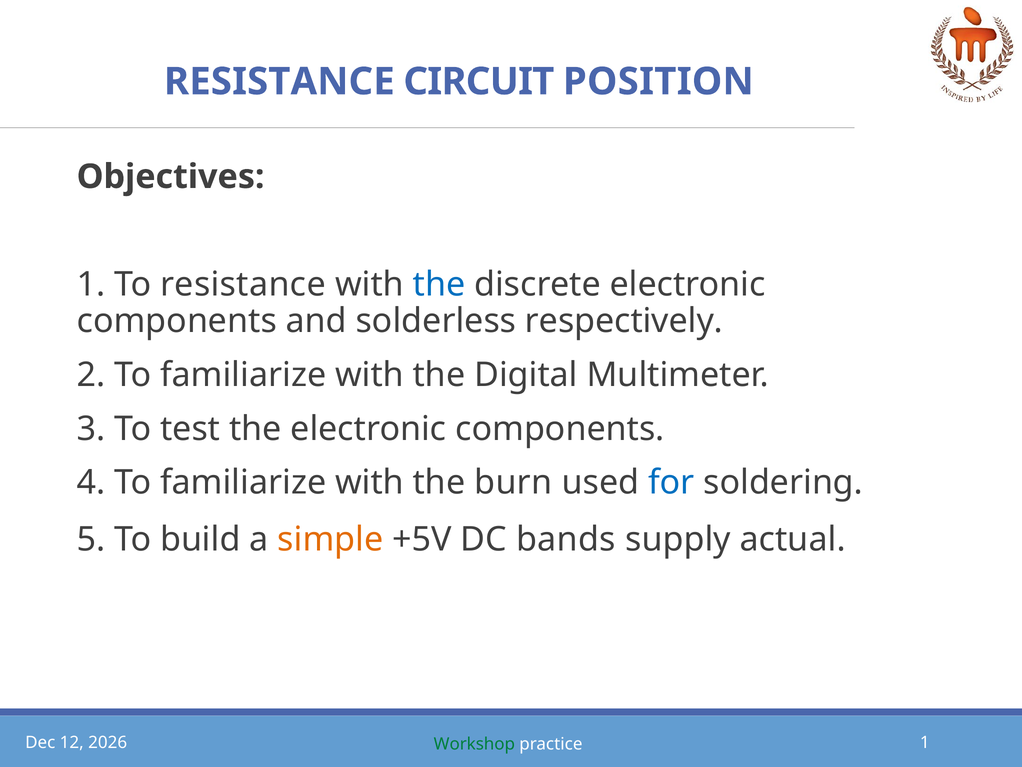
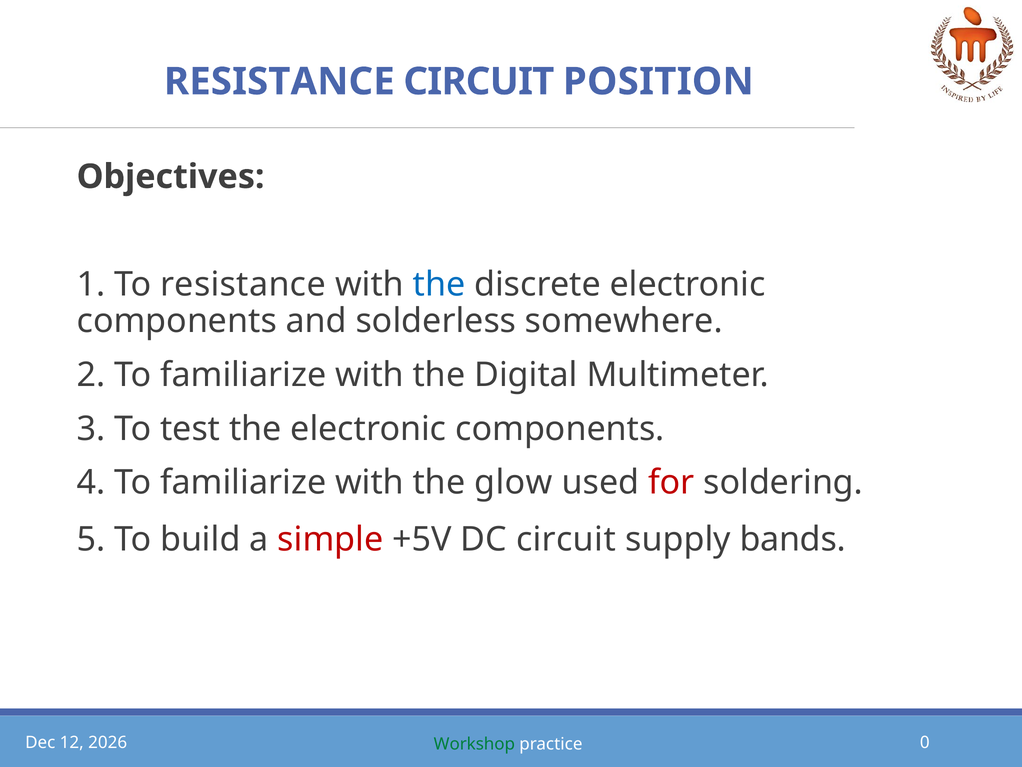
respectively: respectively -> somewhere
burn: burn -> glow
for colour: blue -> red
simple colour: orange -> red
DC bands: bands -> circuit
actual: actual -> bands
practice 1: 1 -> 0
